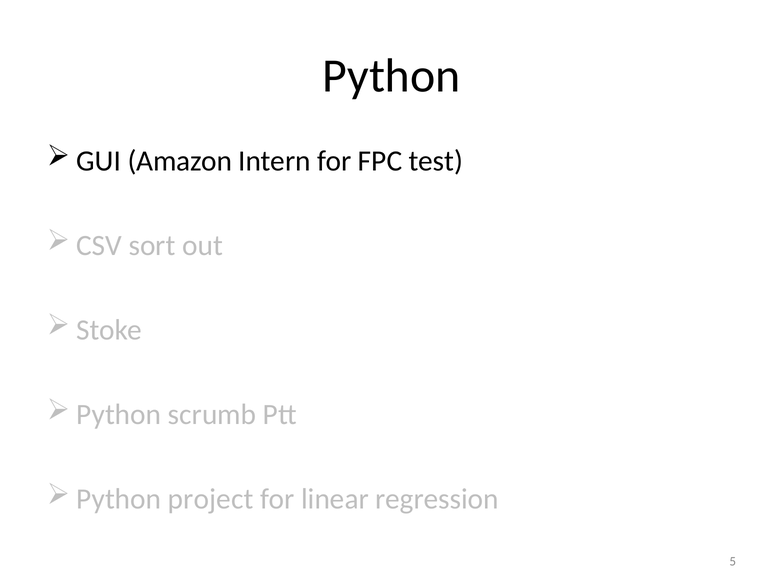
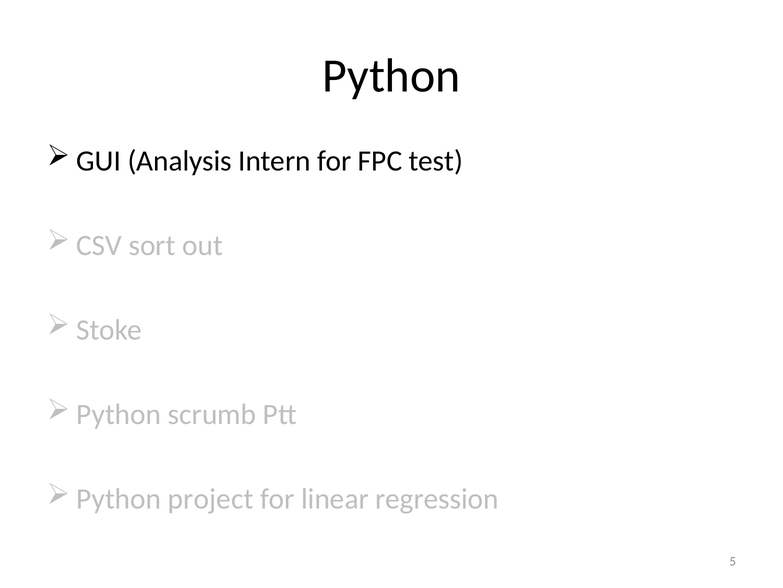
Amazon: Amazon -> Analysis
